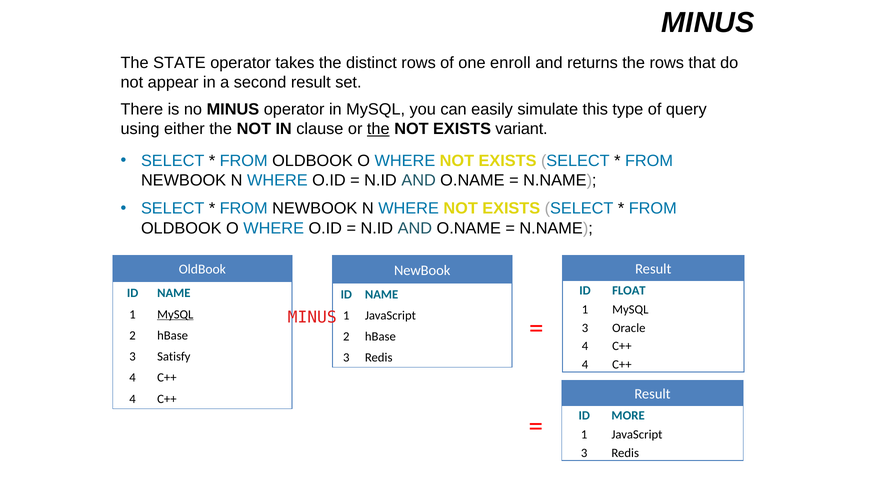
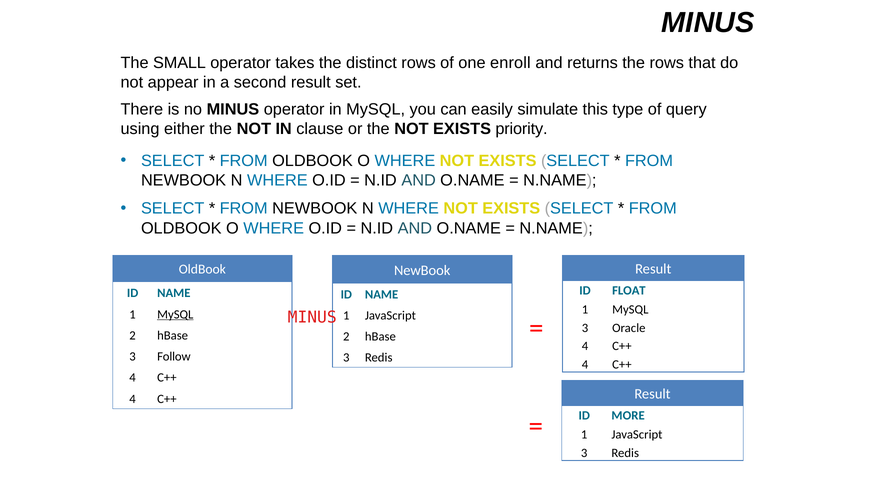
STATE: STATE -> SMALL
the at (378, 129) underline: present -> none
variant: variant -> priority
Satisfy: Satisfy -> Follow
